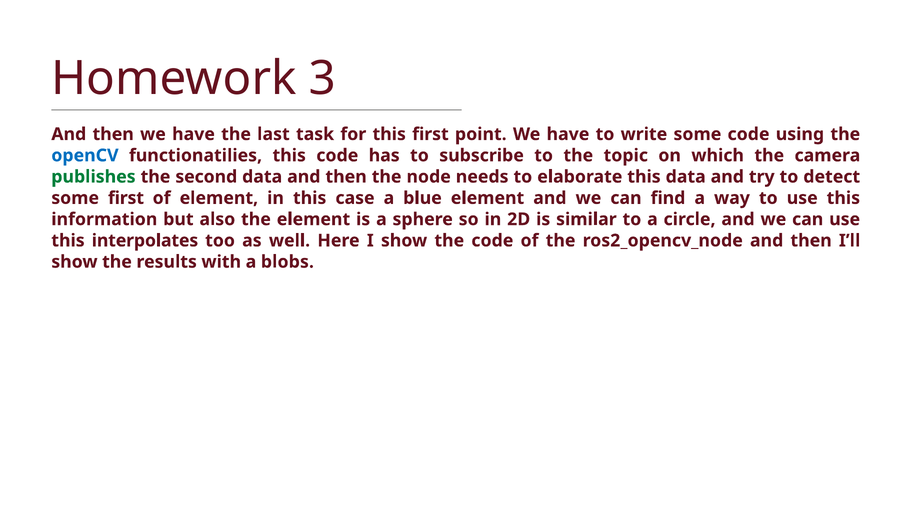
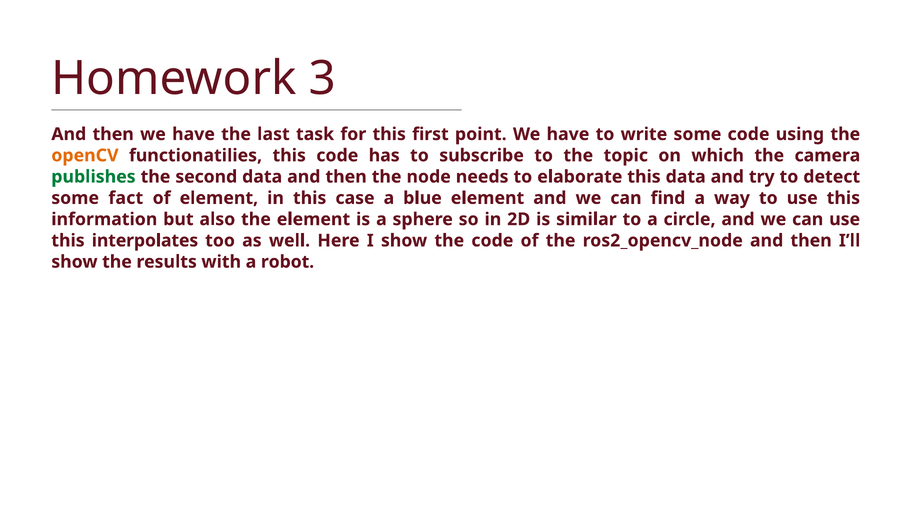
openCV colour: blue -> orange
some first: first -> fact
blobs: blobs -> robot
